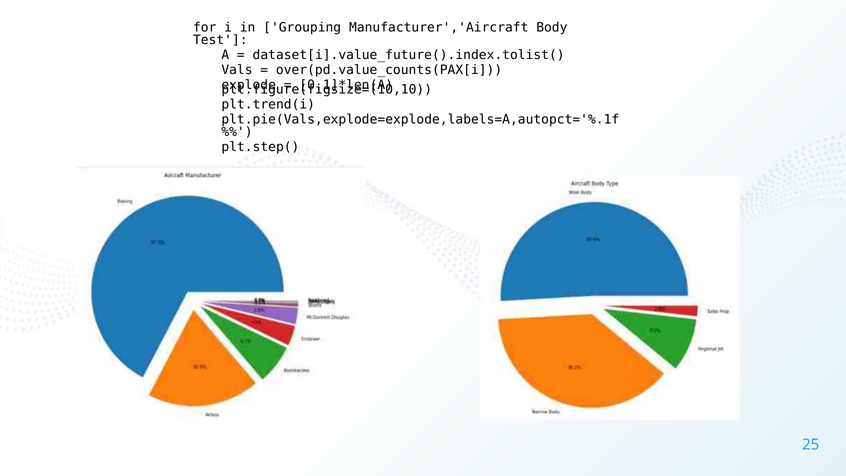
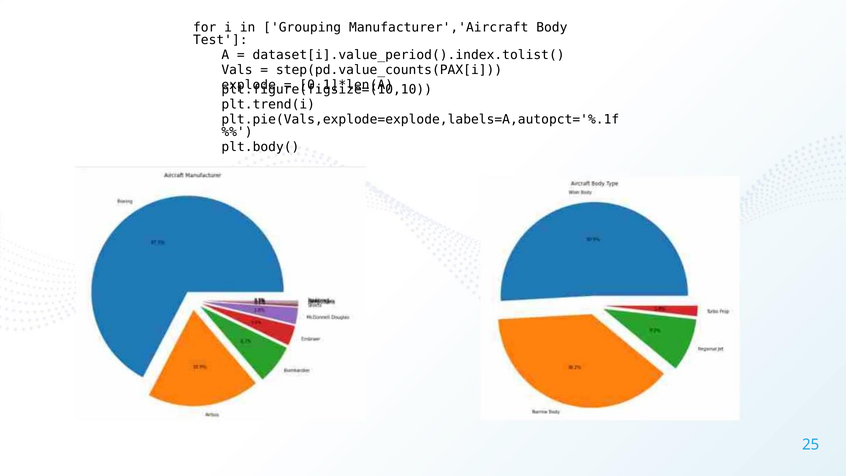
dataset[i].value_future().index.tolist(: dataset[i].value_future().index.tolist( -> dataset[i].value_period().index.tolist(
over(pd.value_counts(PAX[i: over(pd.value_counts(PAX[i -> step(pd.value_counts(PAX[i
plt.step(: plt.step( -> plt.body(
